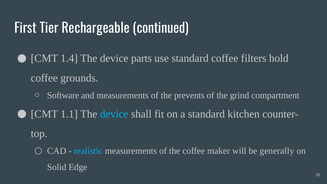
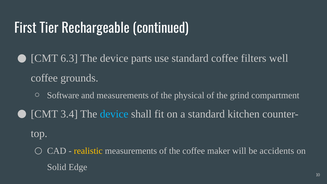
1.4: 1.4 -> 6.3
hold: hold -> well
prevents: prevents -> physical
1.1: 1.1 -> 3.4
realistic colour: light blue -> yellow
generally: generally -> accidents
